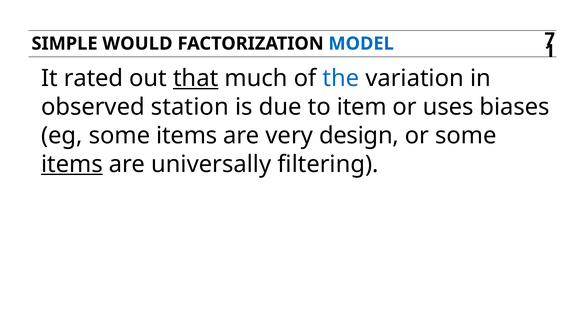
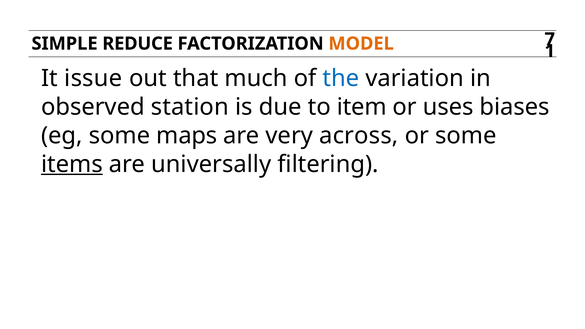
WOULD: WOULD -> REDUCE
MODEL colour: blue -> orange
rated: rated -> issue
that underline: present -> none
eg some items: items -> maps
design: design -> across
